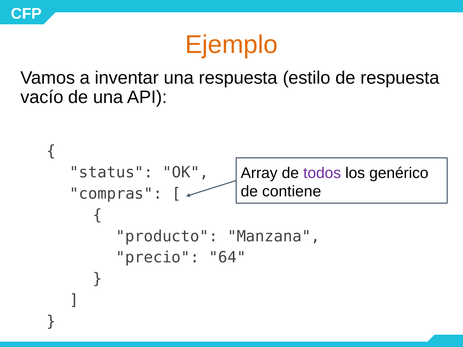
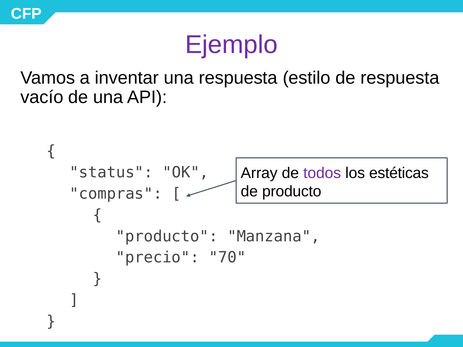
Ejemplo colour: orange -> purple
genérico: genérico -> estéticas
de contiene: contiene -> producto
64: 64 -> 70
